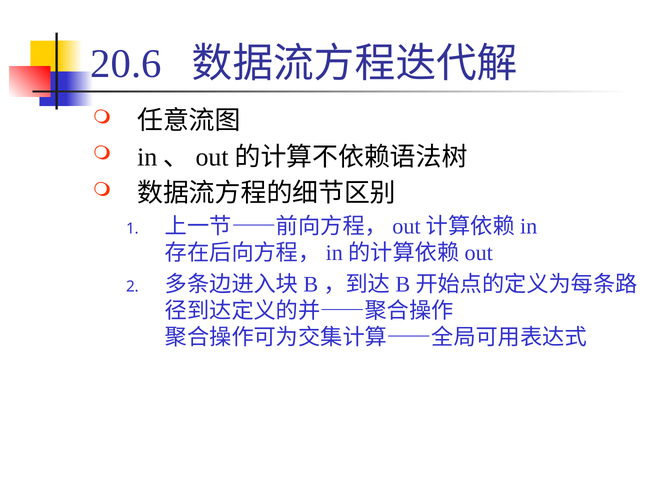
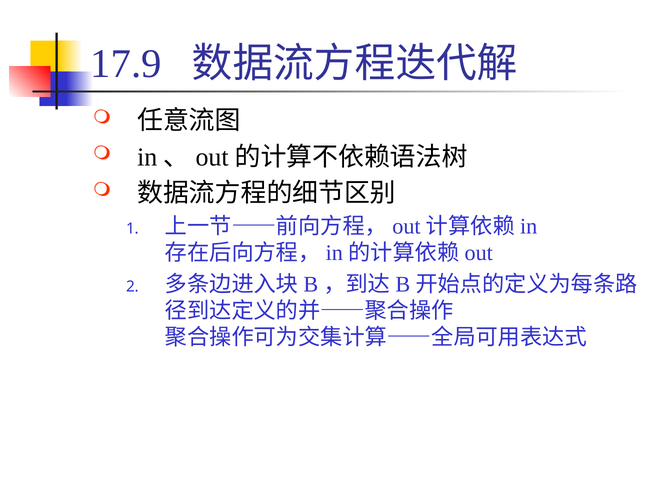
20.6: 20.6 -> 17.9
